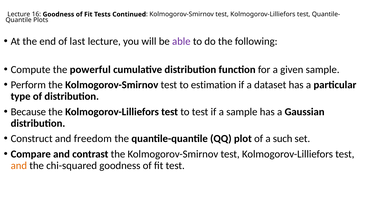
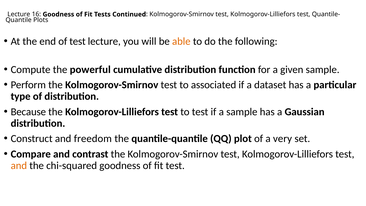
of last: last -> test
able colour: purple -> orange
estimation: estimation -> associated
such: such -> very
